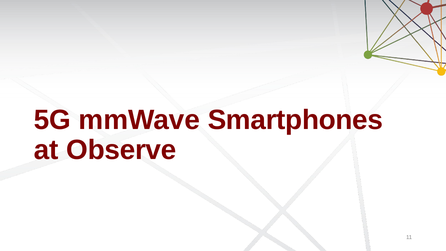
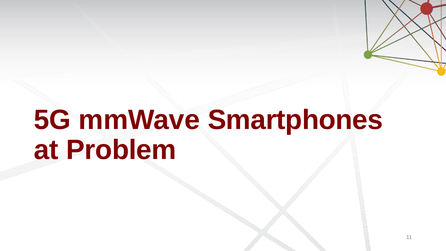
Observe: Observe -> Problem
